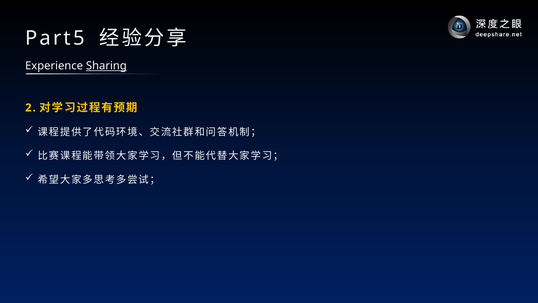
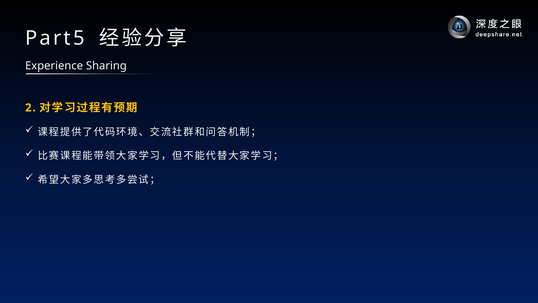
Sharing underline: present -> none
